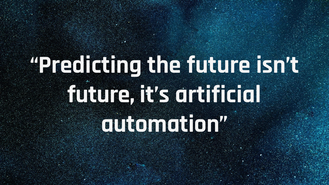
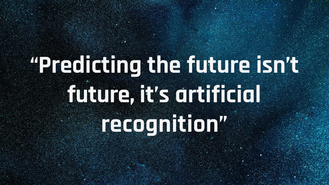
automation: automation -> recognition
